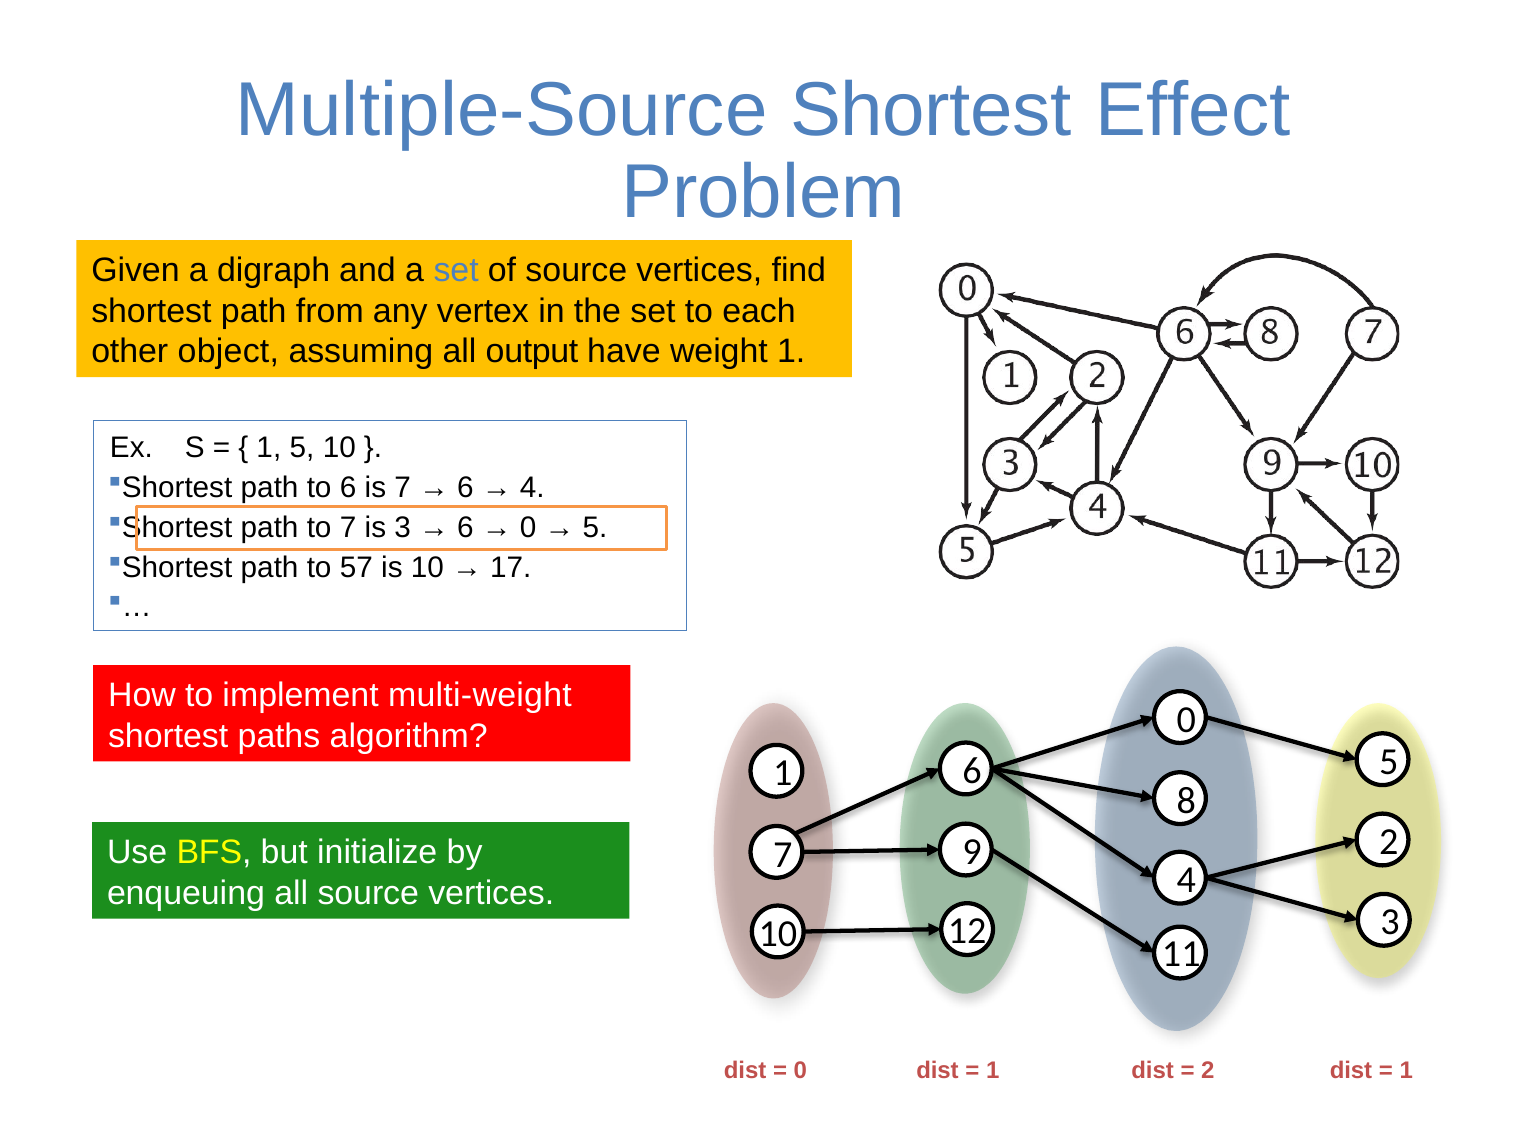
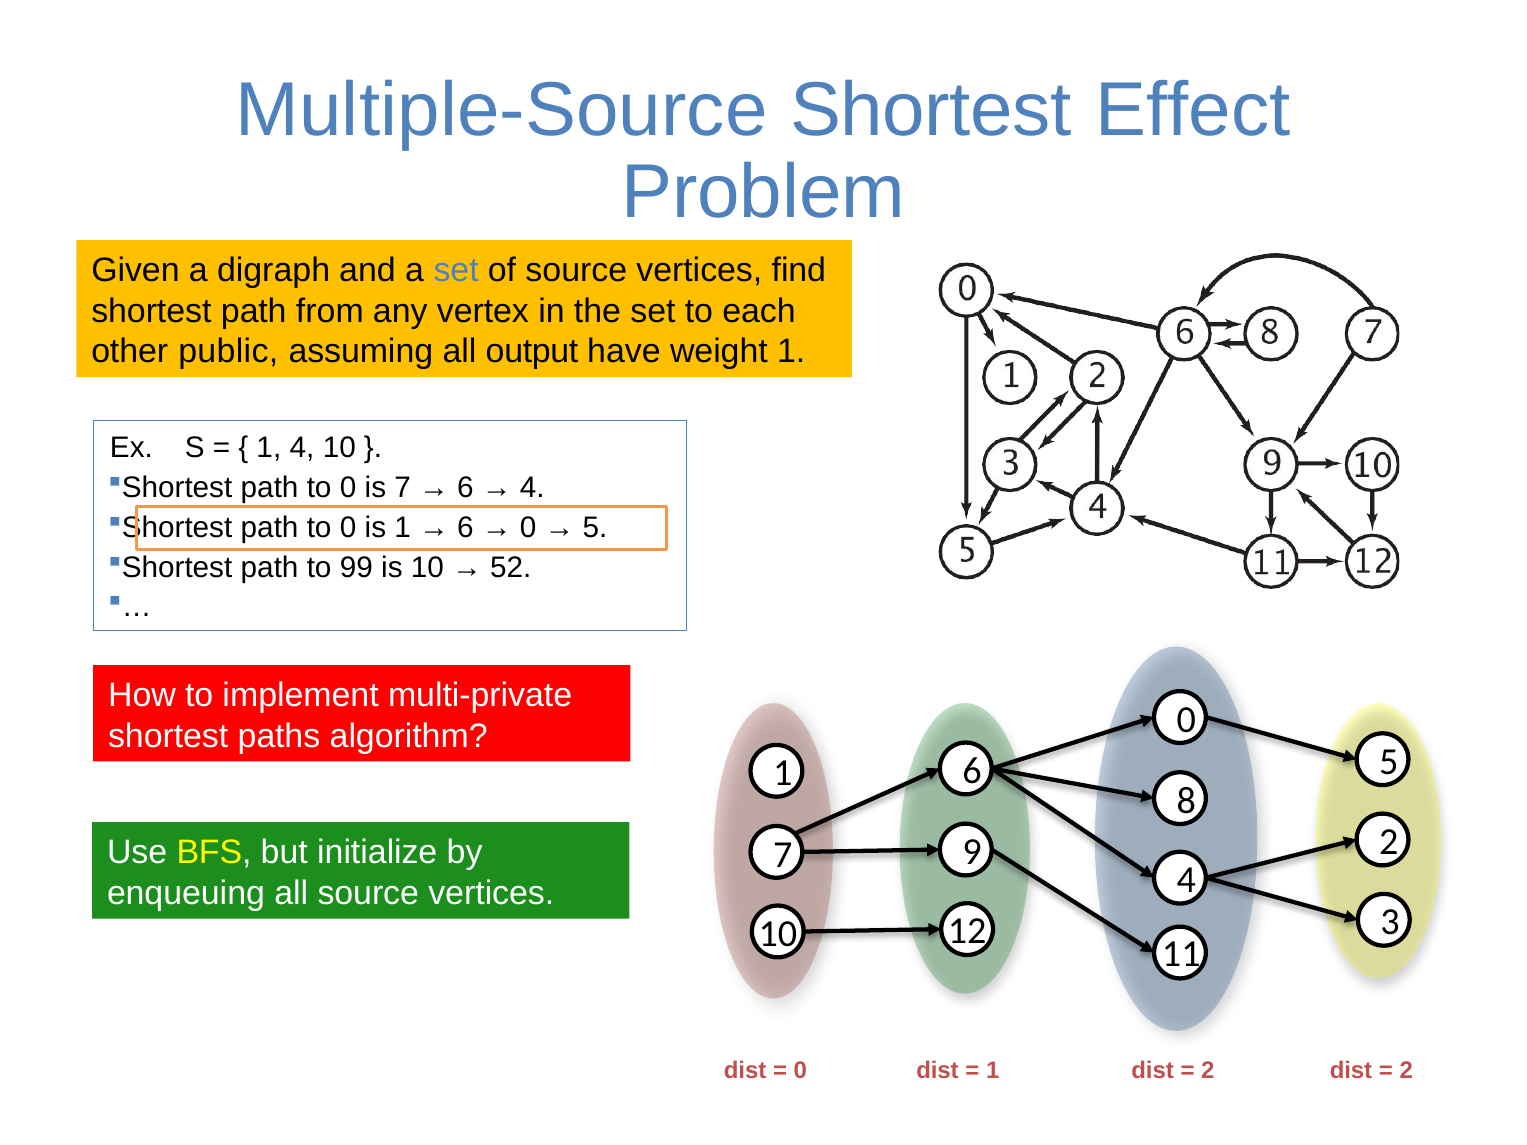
object: object -> public
1 5: 5 -> 4
6 at (348, 488): 6 -> 0
7 at (348, 527): 7 -> 0
is 3: 3 -> 1
57: 57 -> 99
17: 17 -> 52
multi-weight: multi-weight -> multi-private
1 at (1406, 1070): 1 -> 2
